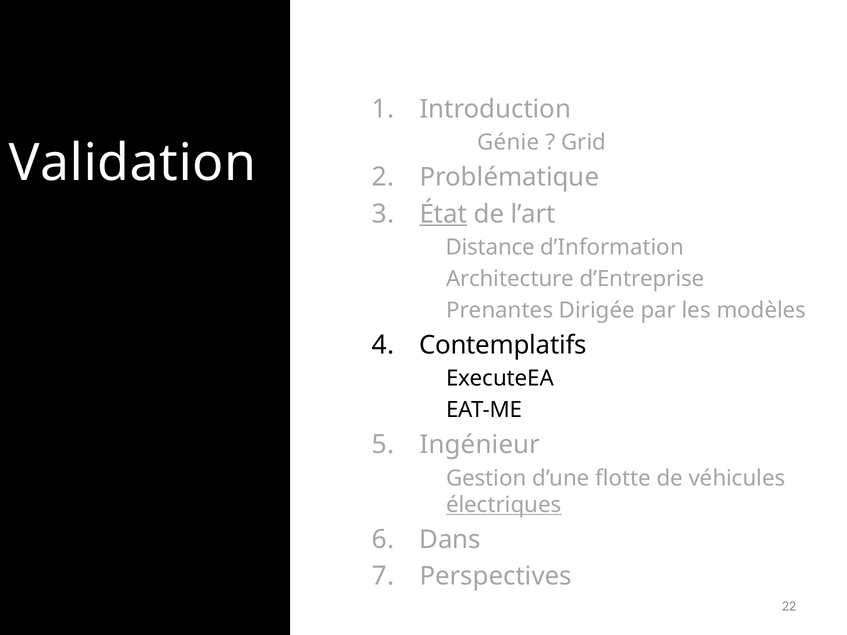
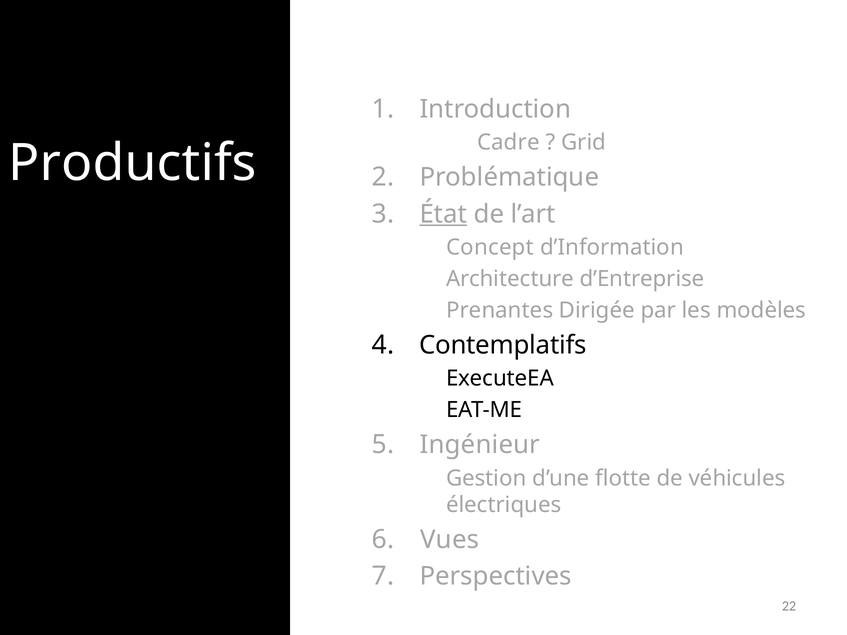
Génie: Génie -> Cadre
Validation: Validation -> Productifs
Distance: Distance -> Concept
électriques underline: present -> none
Dans: Dans -> Vues
